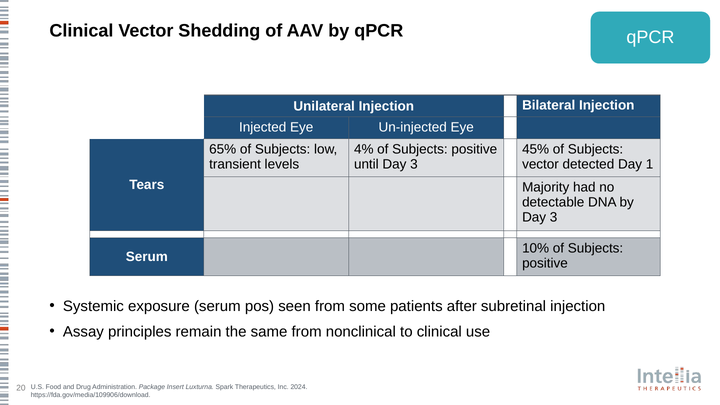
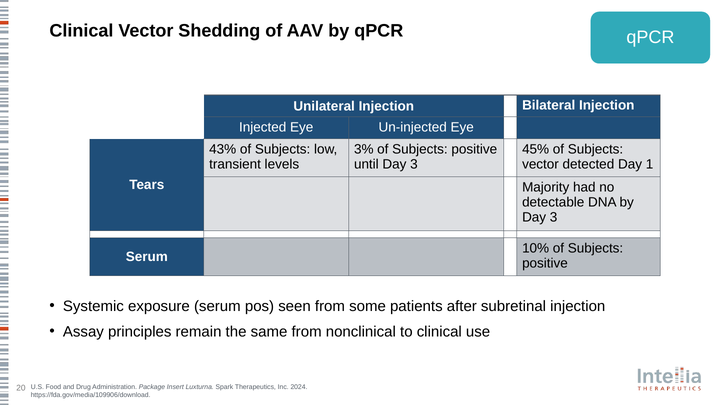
65%: 65% -> 43%
4%: 4% -> 3%
